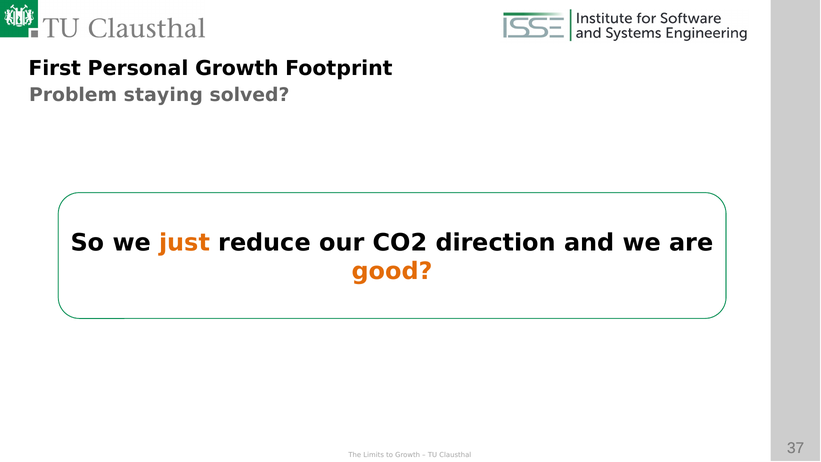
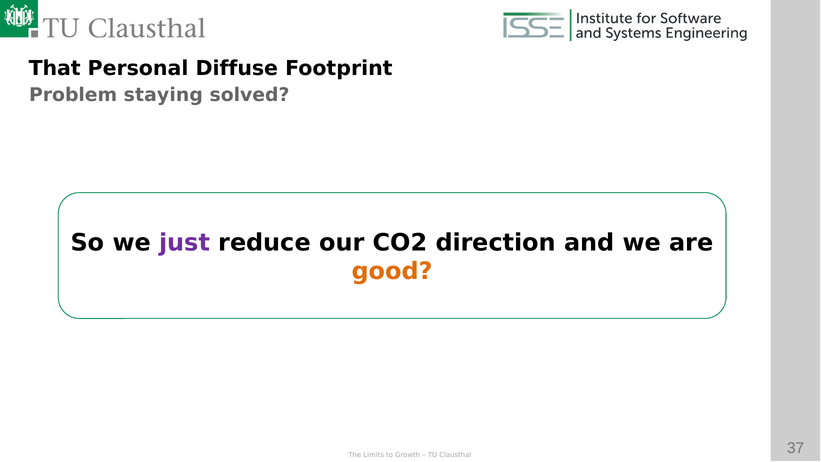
First: First -> That
Personal Growth: Growth -> Diffuse
just colour: orange -> purple
